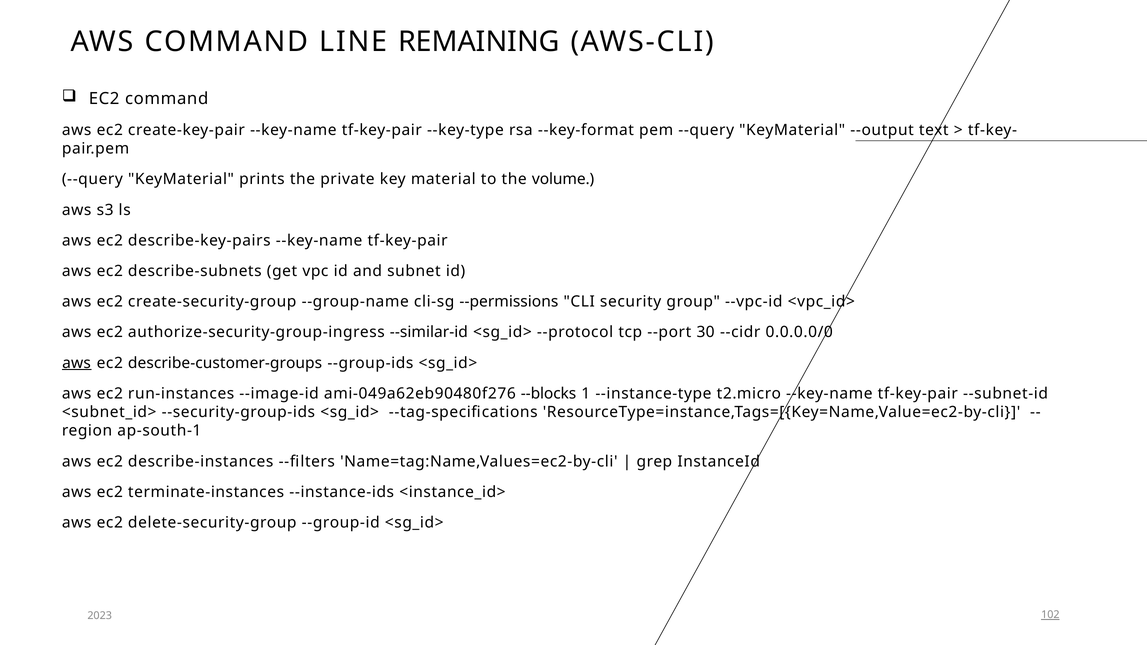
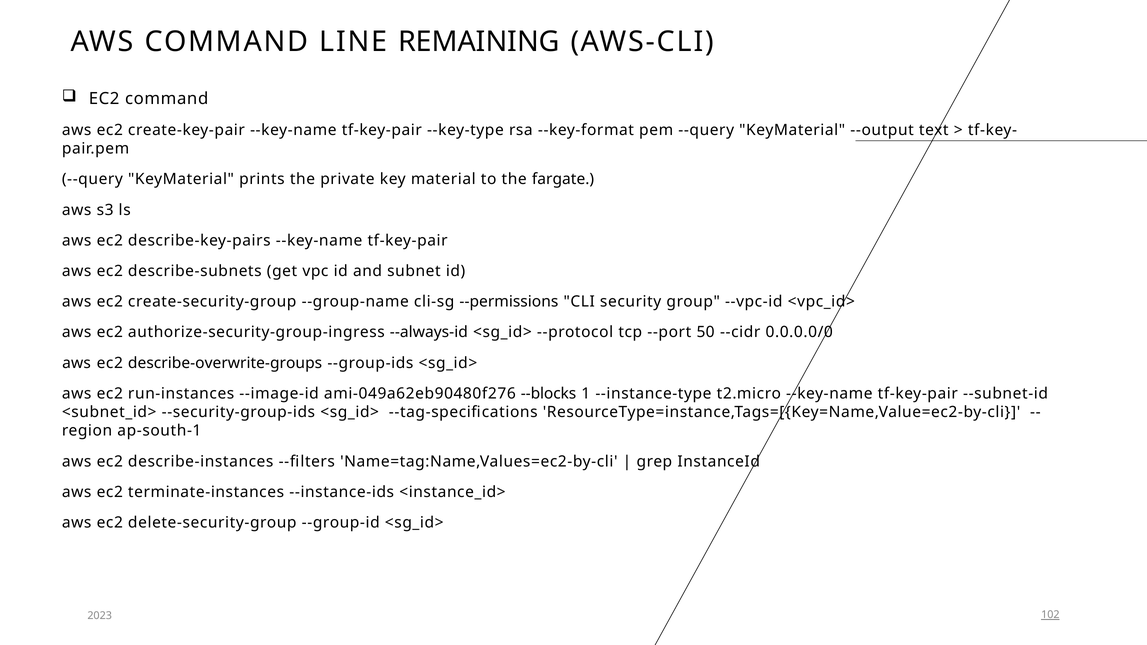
volume: volume -> fargate
--similar-id: --similar-id -> --always-id
30: 30 -> 50
aws at (77, 363) underline: present -> none
describe-customer-groups: describe-customer-groups -> describe-overwrite-groups
